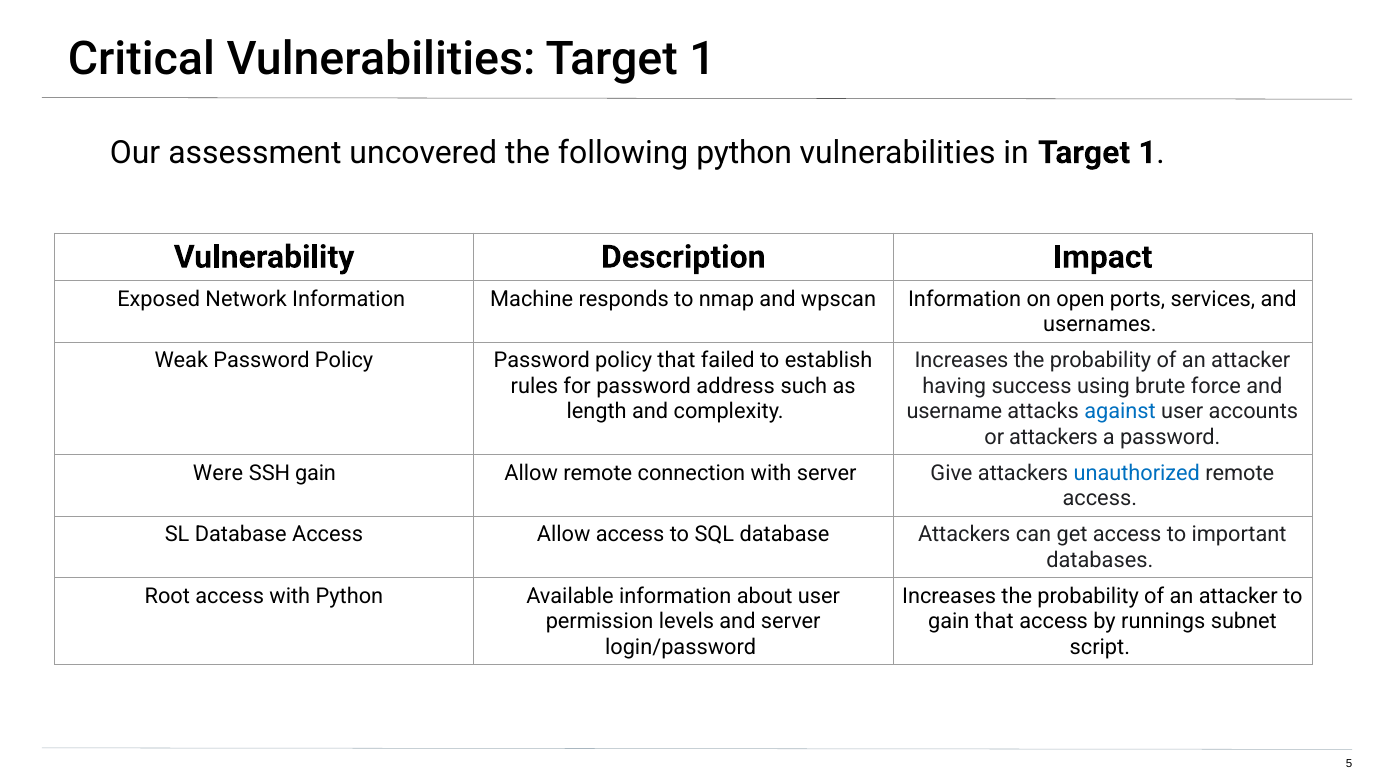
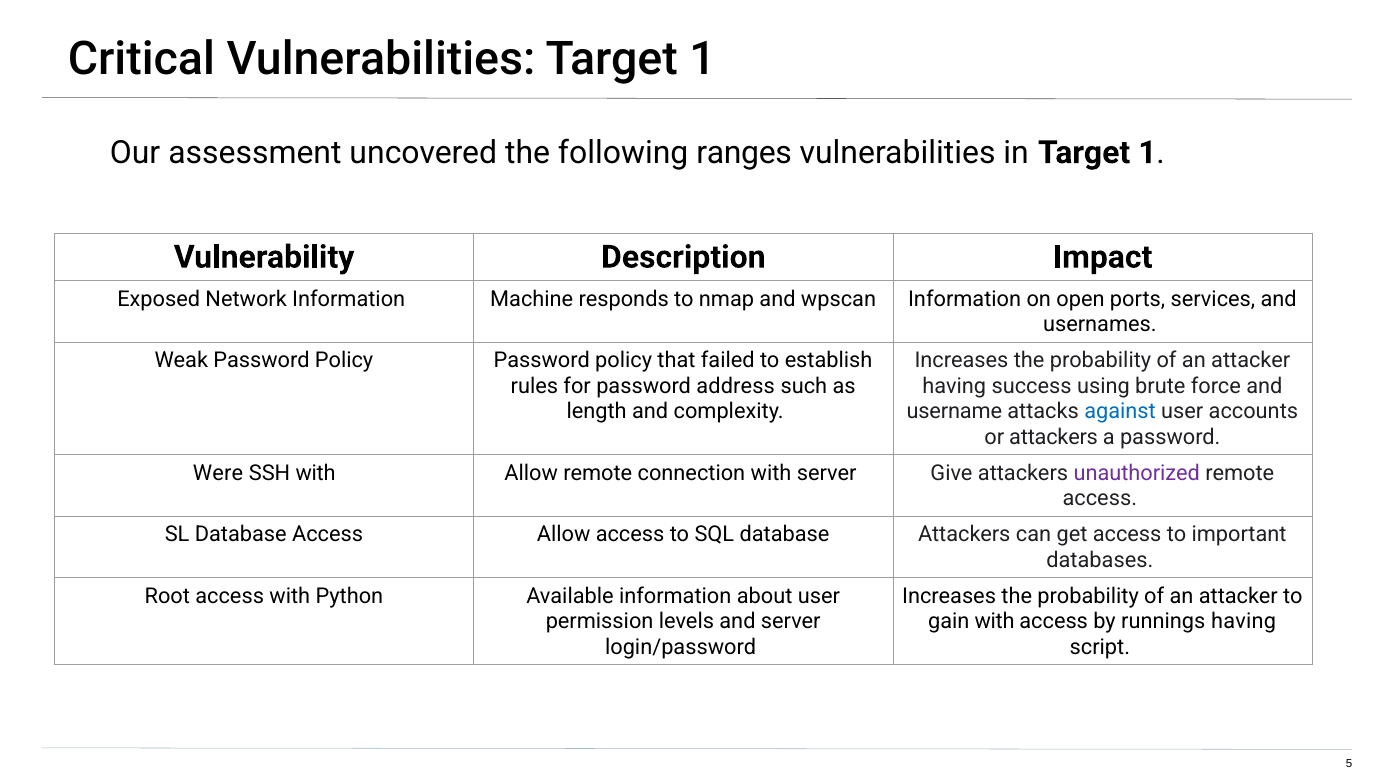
following python: python -> ranges
SSH gain: gain -> with
unauthorized colour: blue -> purple
gain that: that -> with
runnings subnet: subnet -> having
